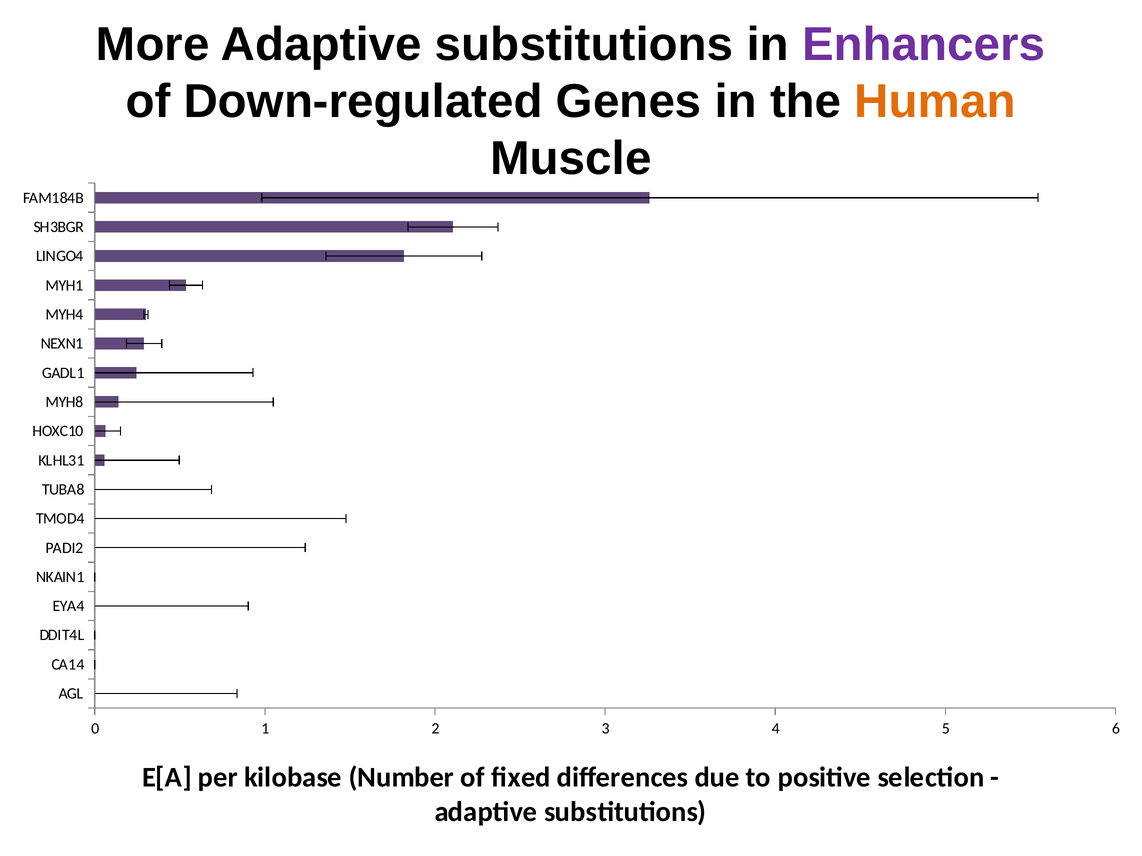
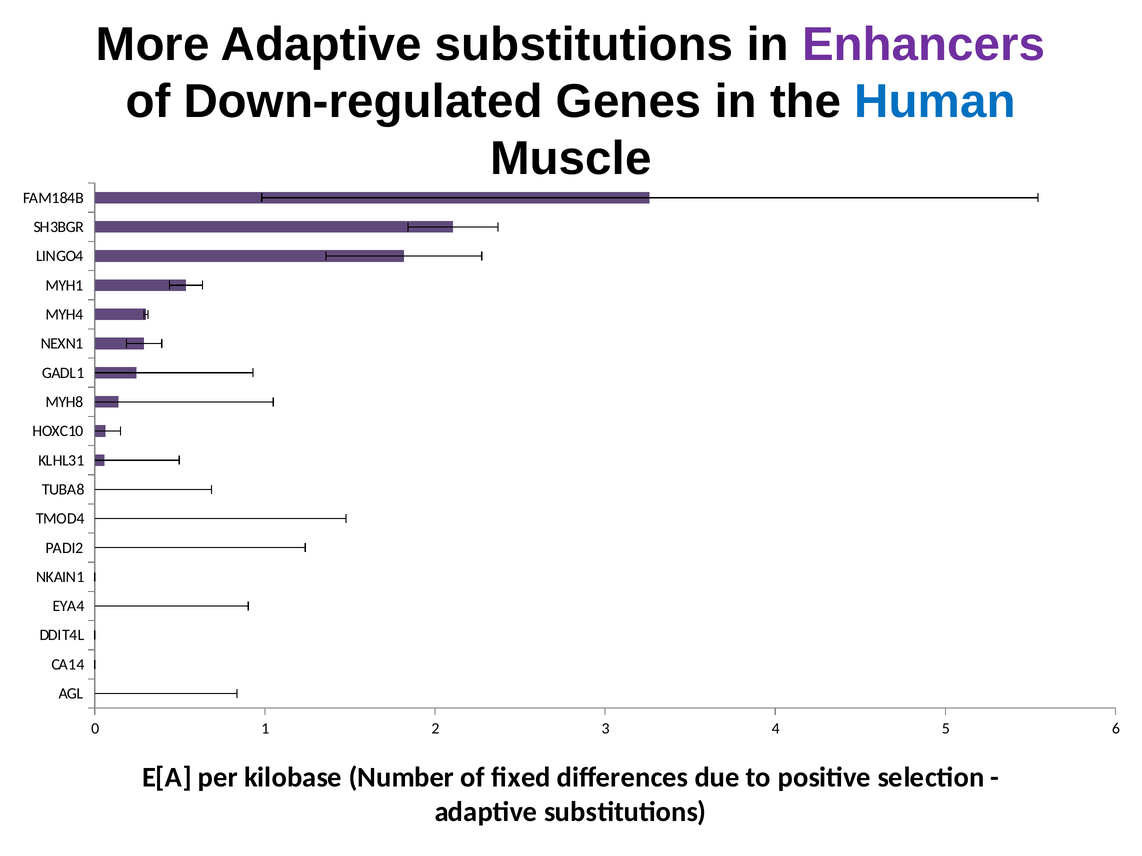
Human colour: orange -> blue
